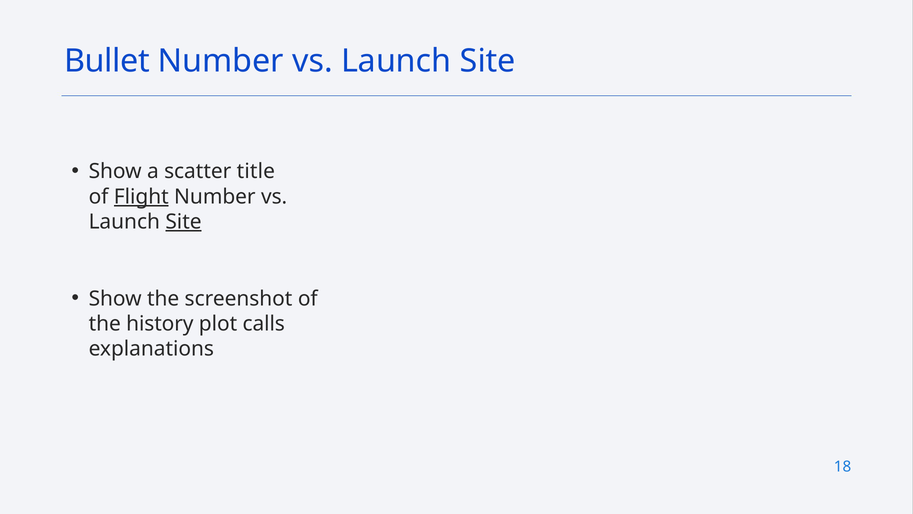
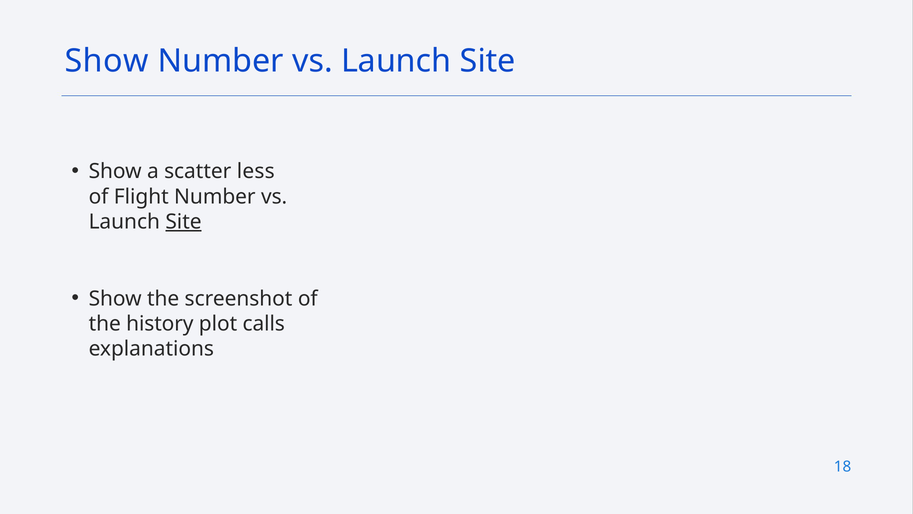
Bullet at (107, 61): Bullet -> Show
title: title -> less
Flight underline: present -> none
